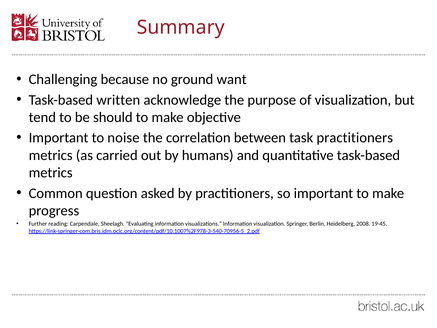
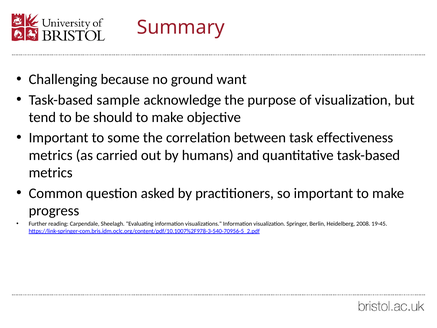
written: written -> sample
noise: noise -> some
task practitioners: practitioners -> effectiveness
